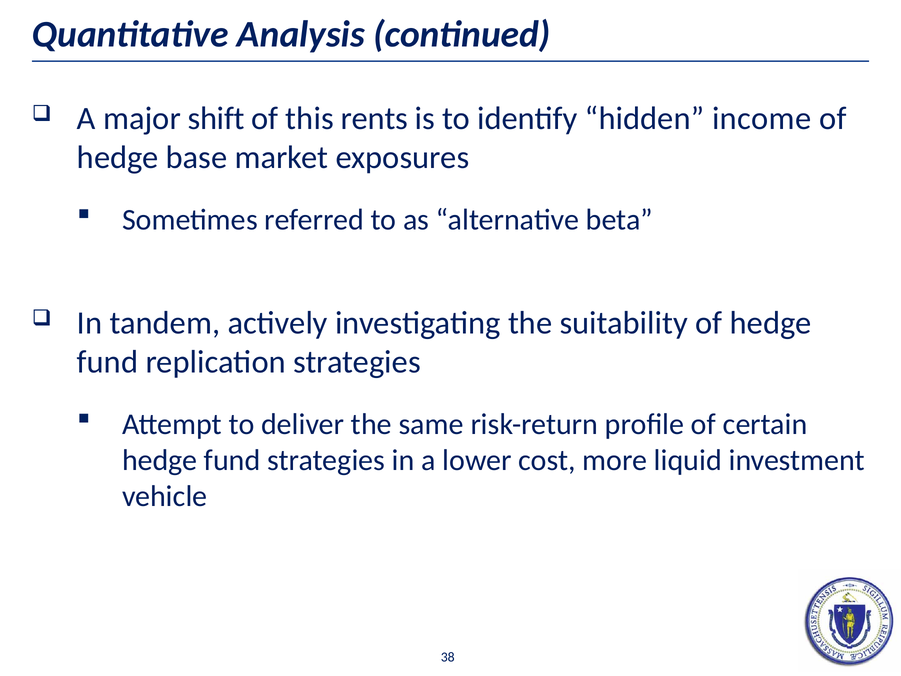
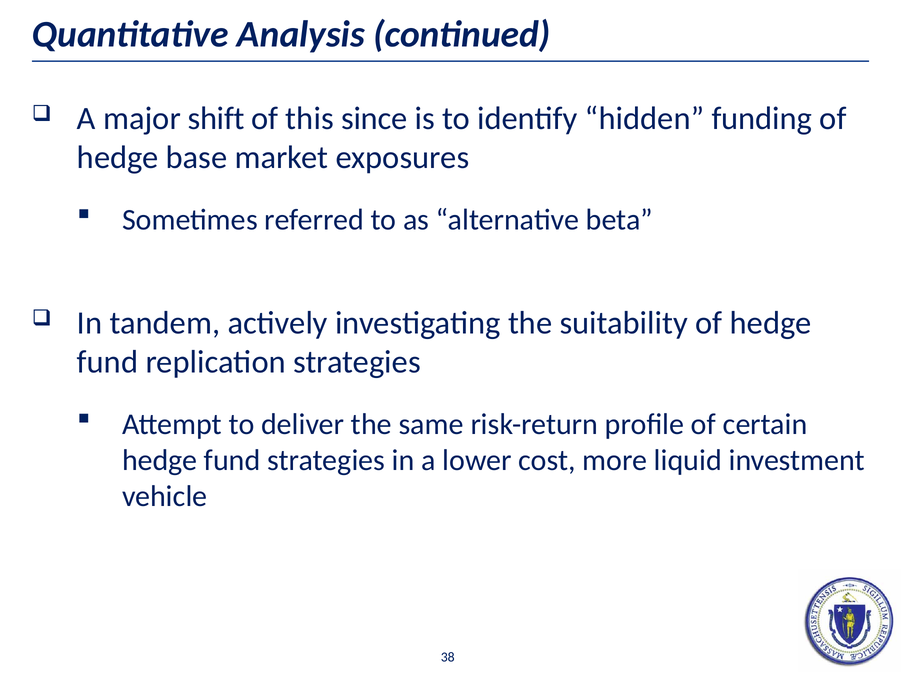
rents: rents -> since
income: income -> funding
